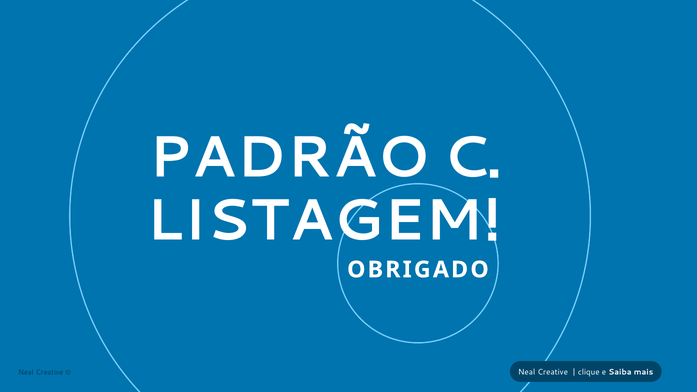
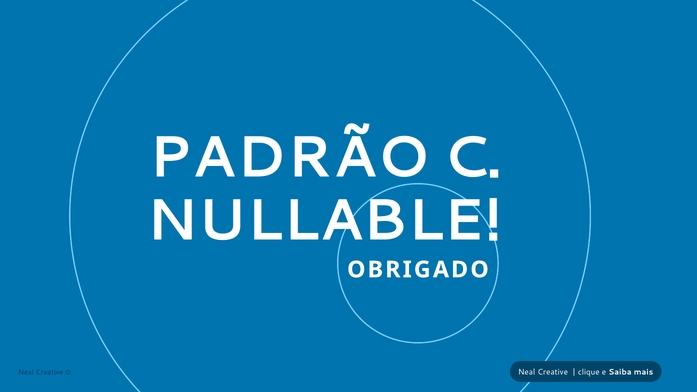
LISTAGEM: LISTAGEM -> NULLABLE
